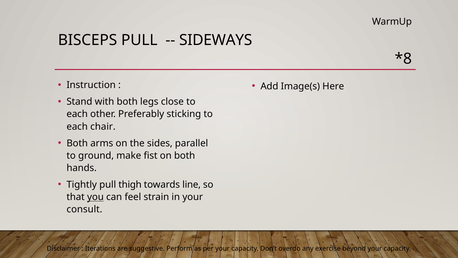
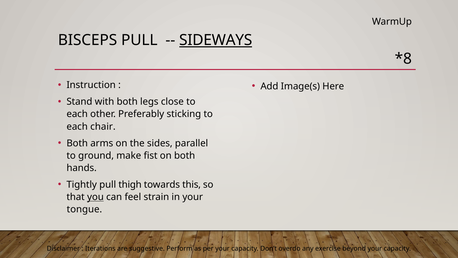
SIDEWAYS underline: none -> present
line: line -> this
consult: consult -> tongue
